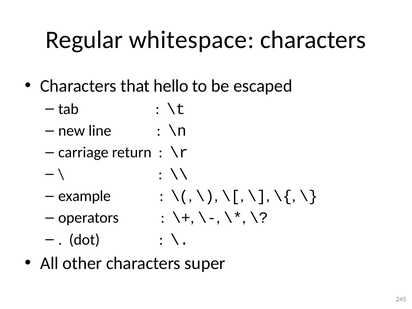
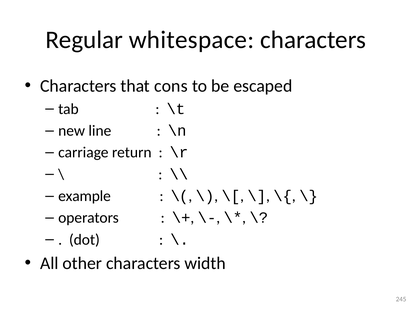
hello: hello -> cons
super: super -> width
